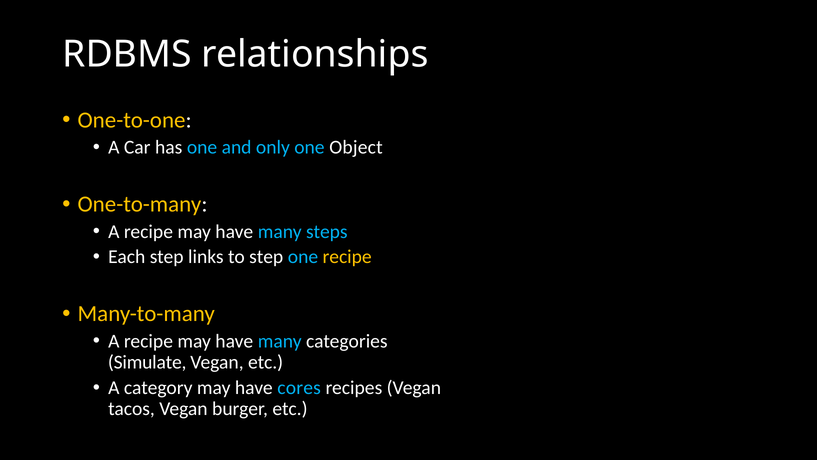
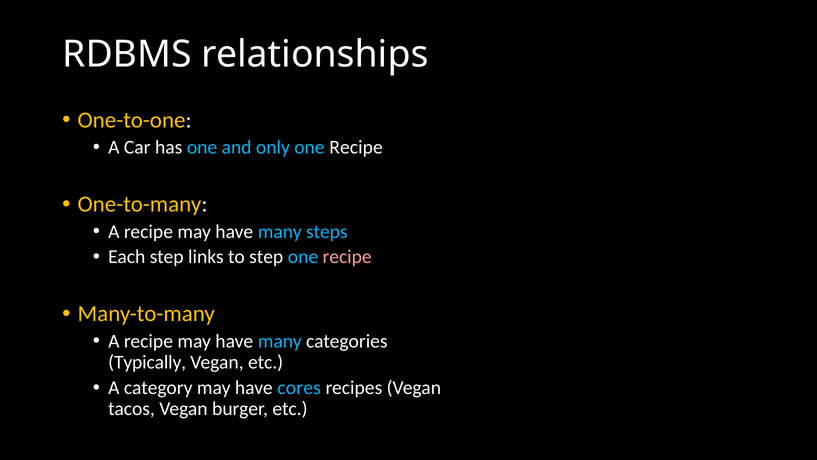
only one Object: Object -> Recipe
recipe at (347, 257) colour: yellow -> pink
Simulate: Simulate -> Typically
